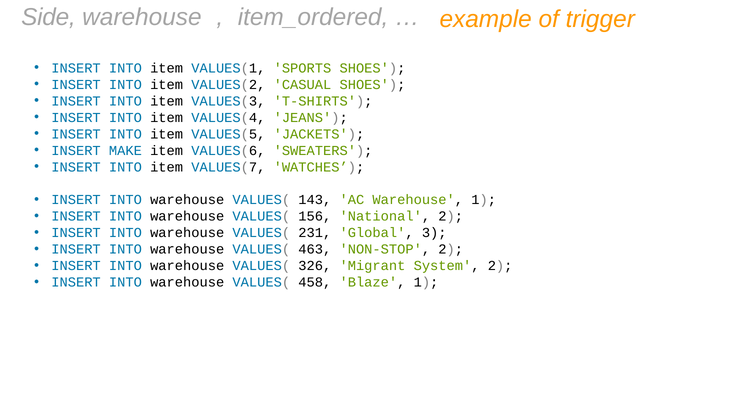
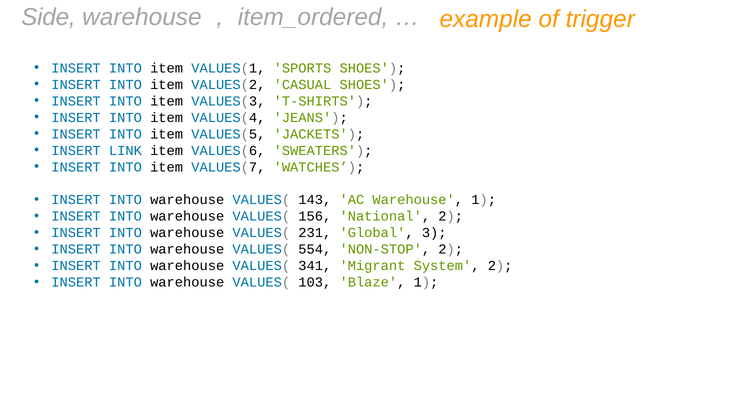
MAKE: MAKE -> LINK
463: 463 -> 554
326: 326 -> 341
458: 458 -> 103
